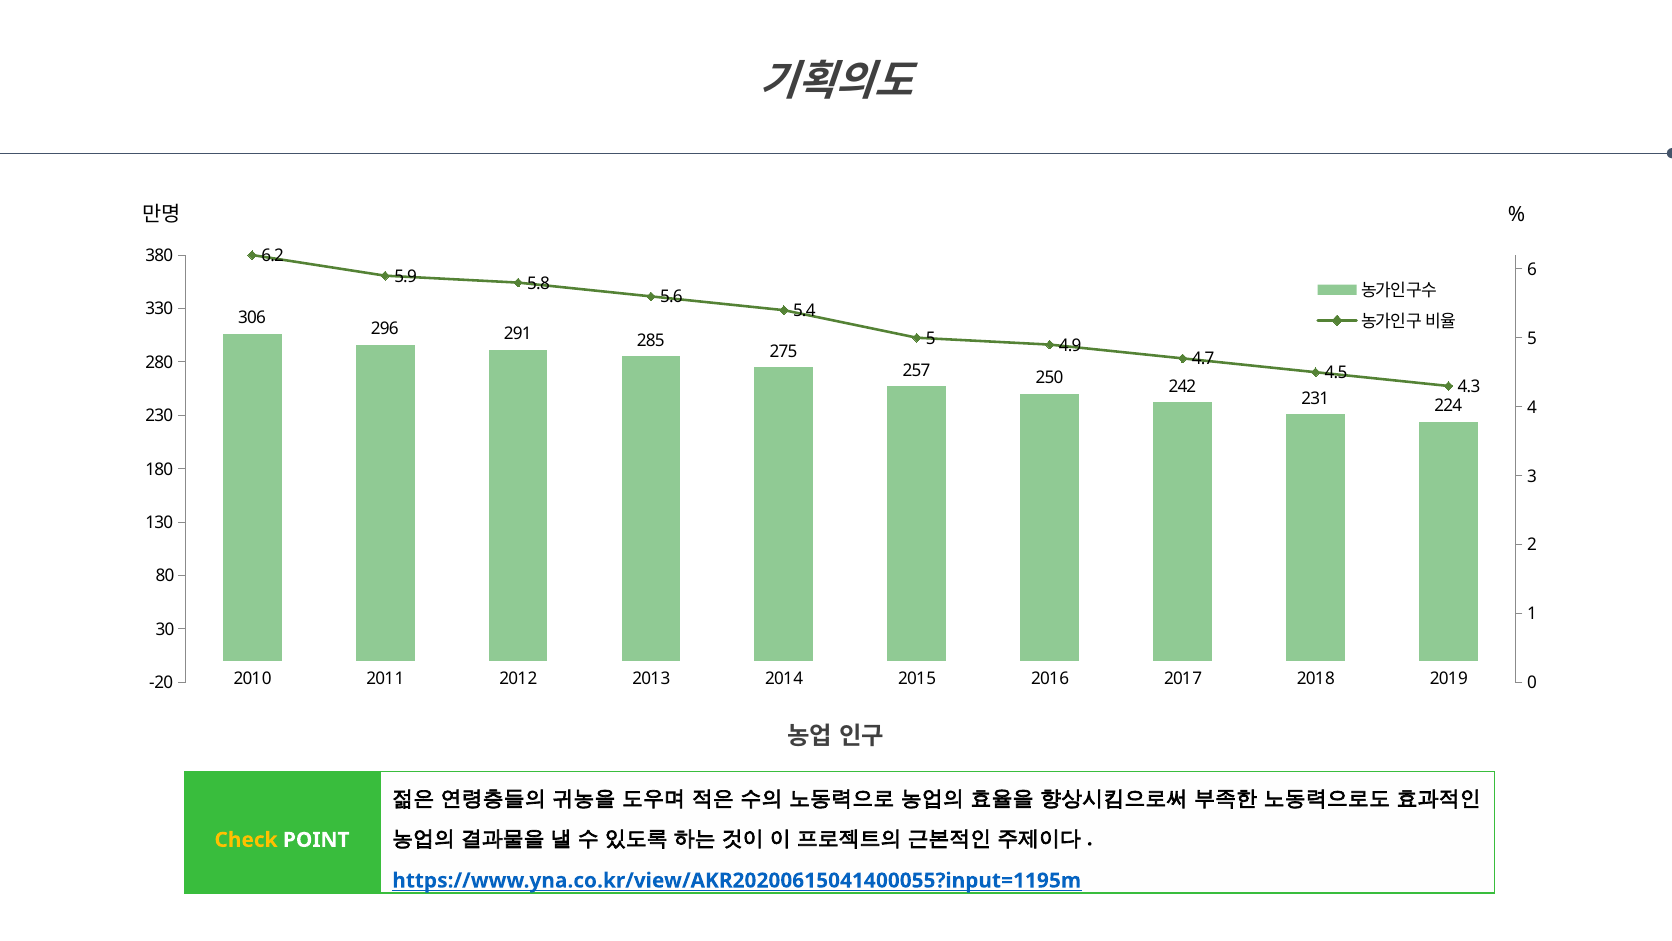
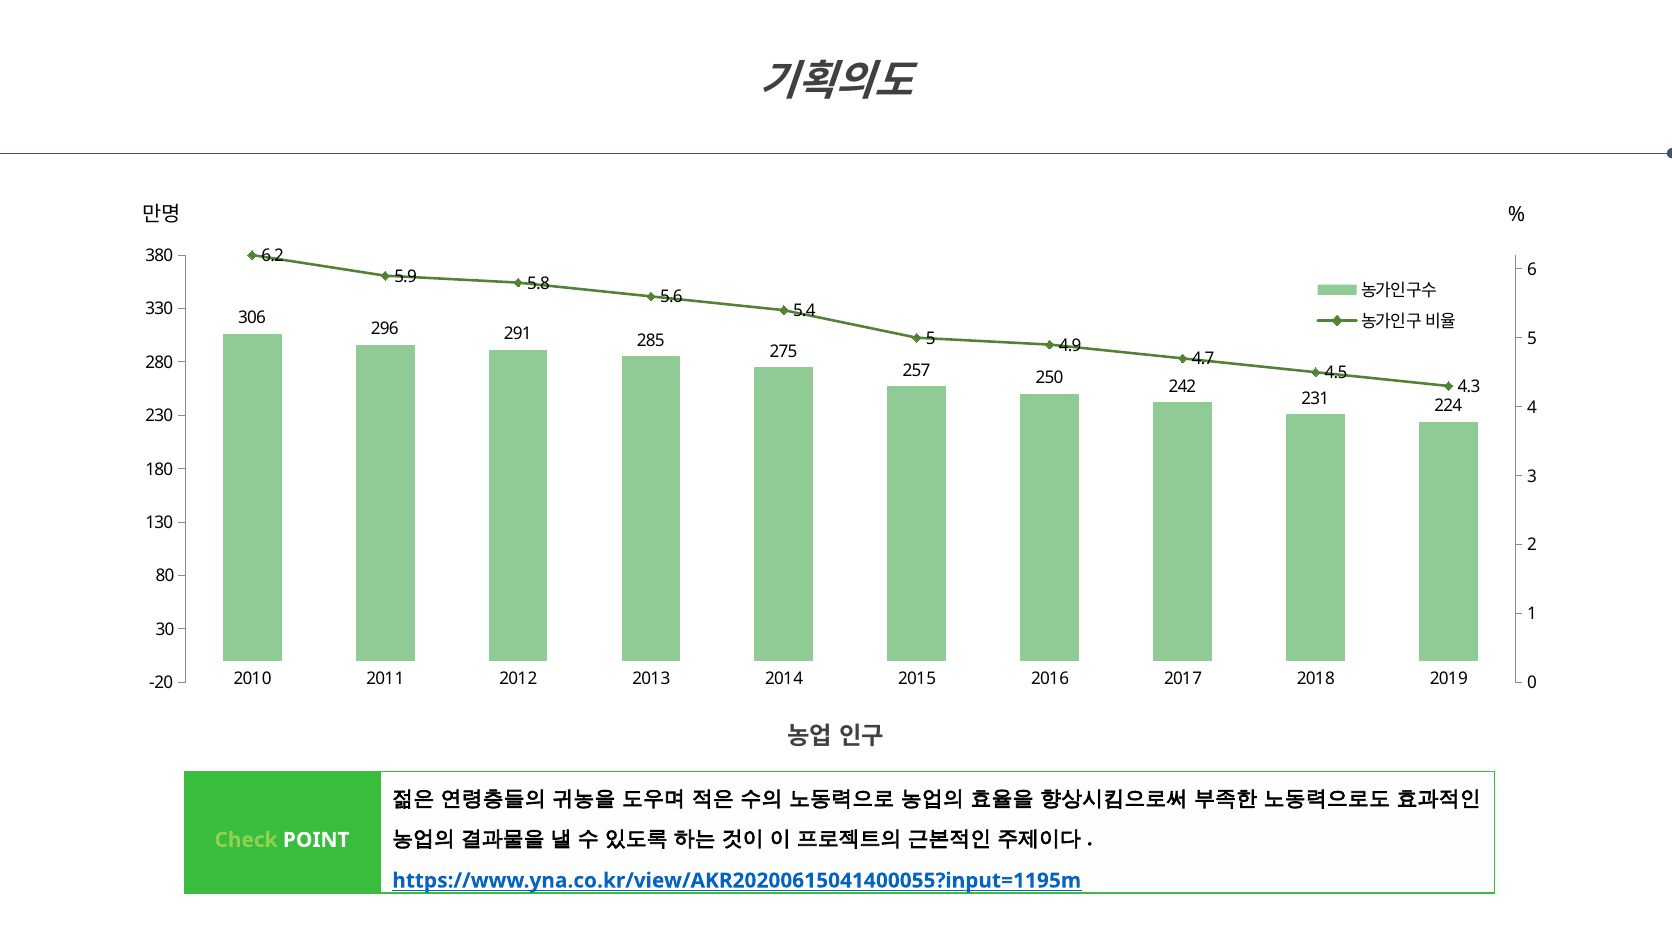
Check colour: yellow -> light green
